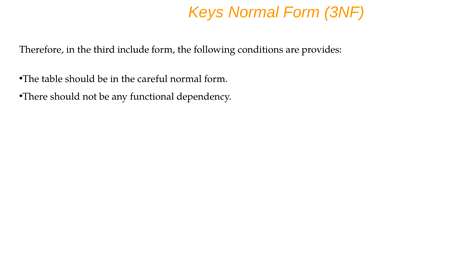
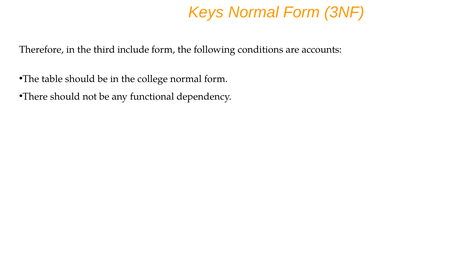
provides: provides -> accounts
careful: careful -> college
